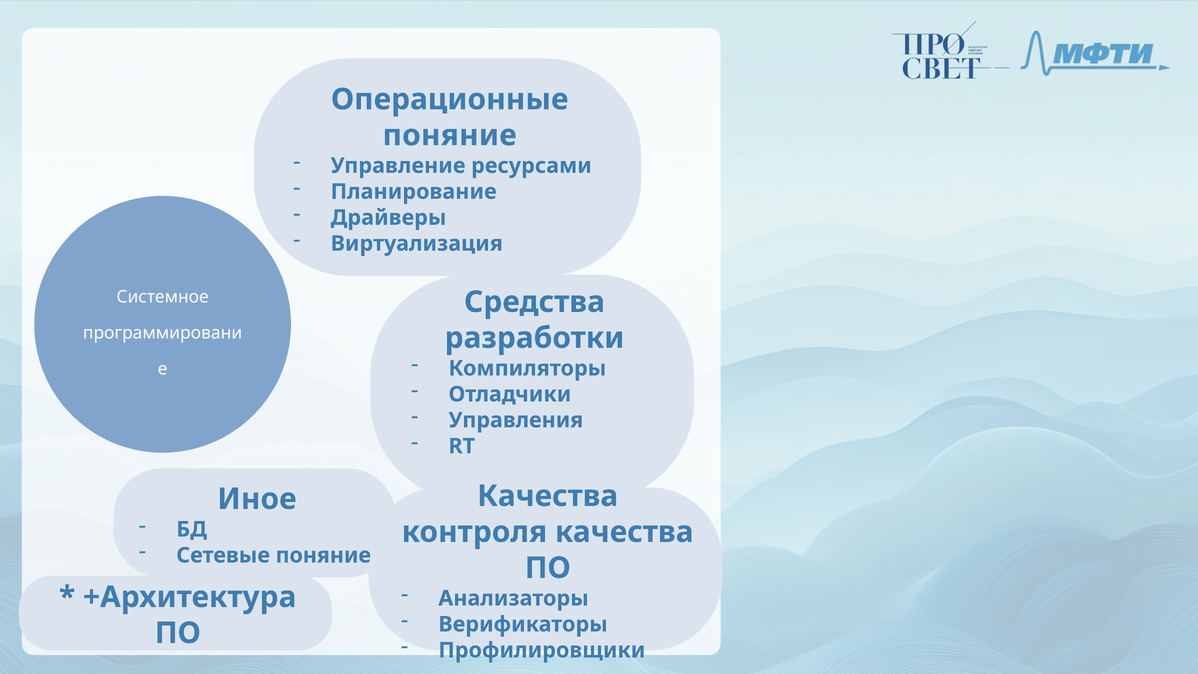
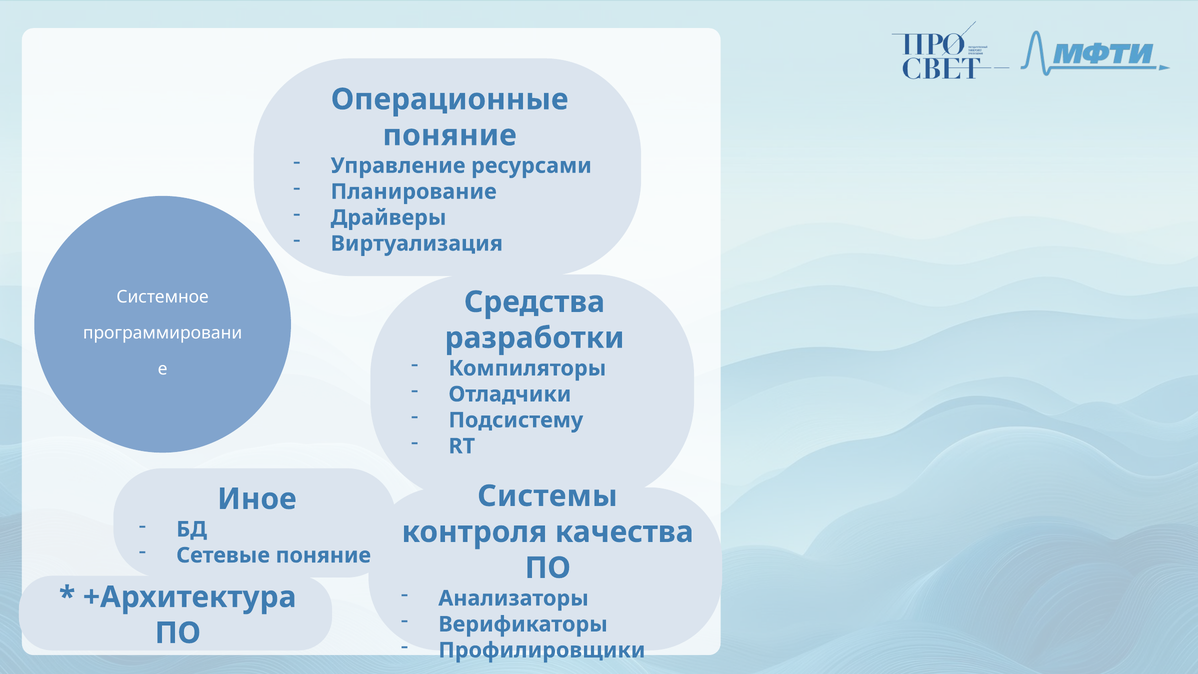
Управления: Управления -> Подсистему
Качества at (548, 496): Качества -> Системы
